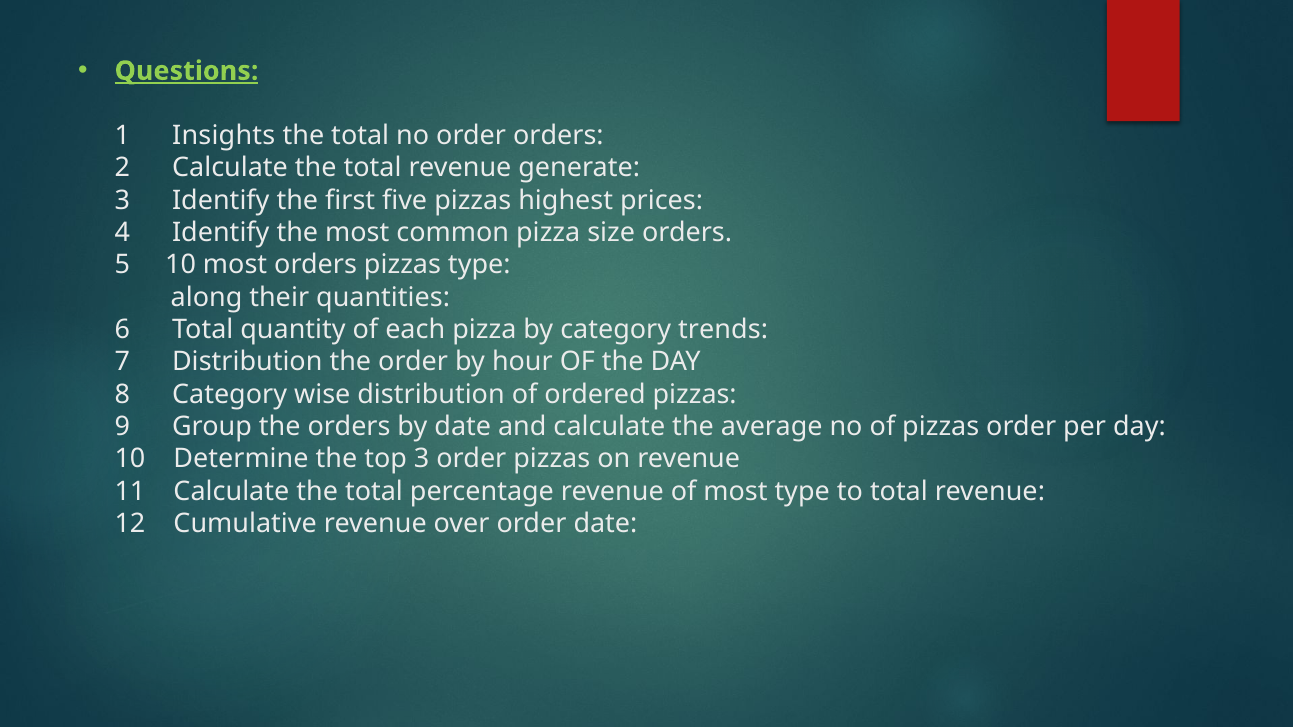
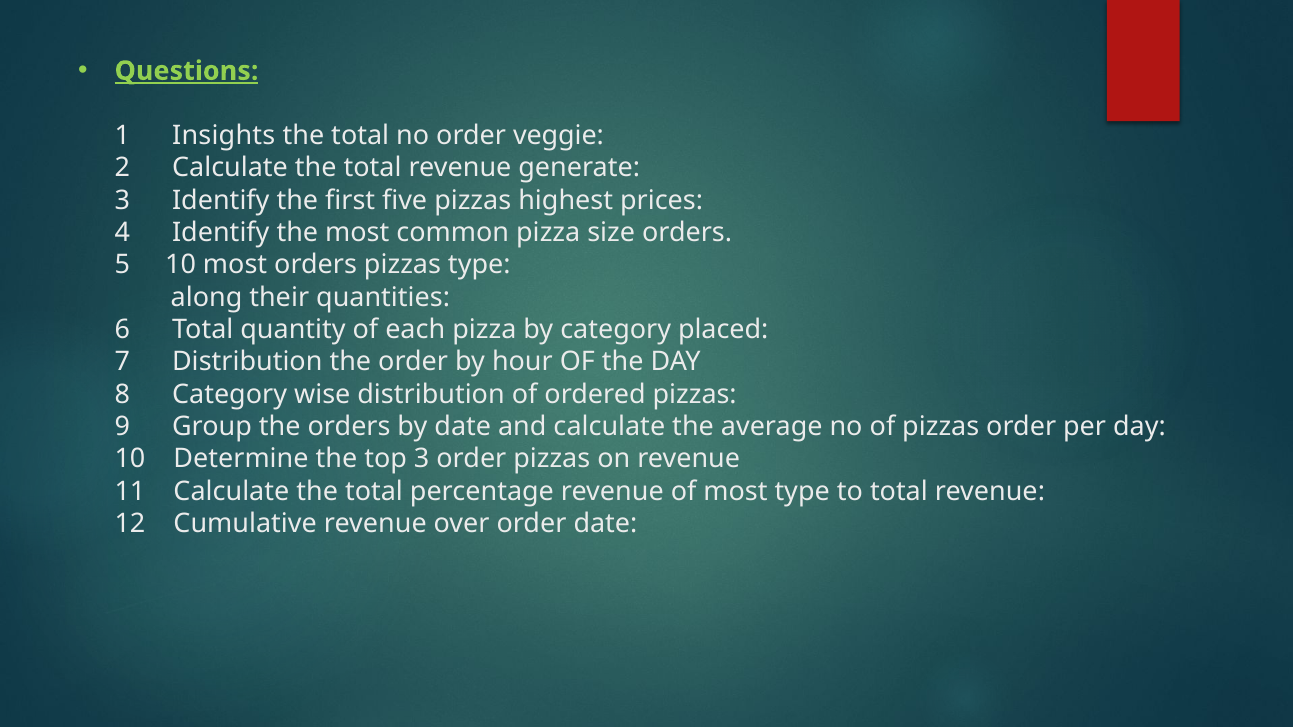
order orders: orders -> veggie
trends: trends -> placed
